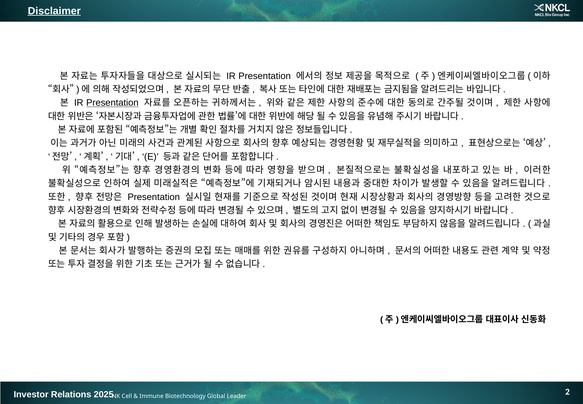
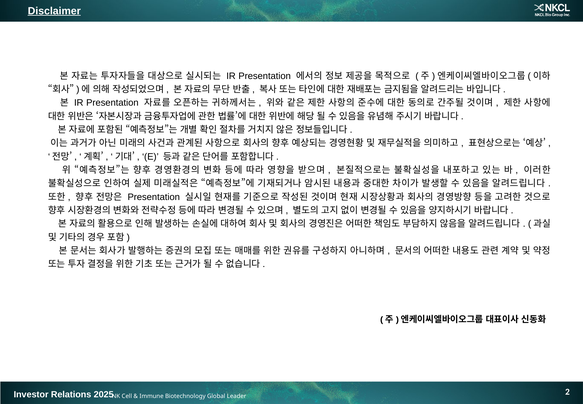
Presentation at (112, 103) underline: present -> none
